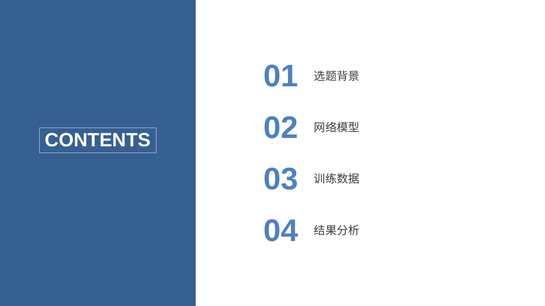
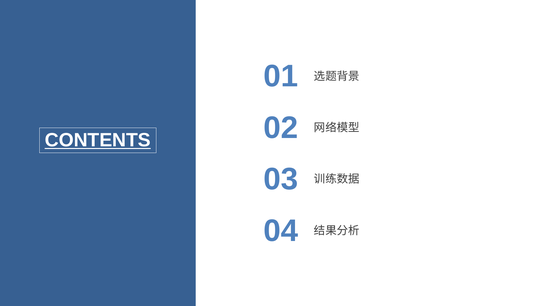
CONTENTS underline: none -> present
